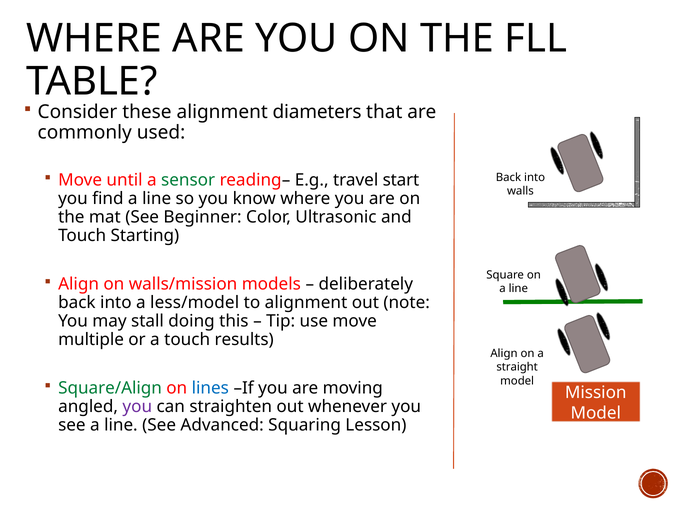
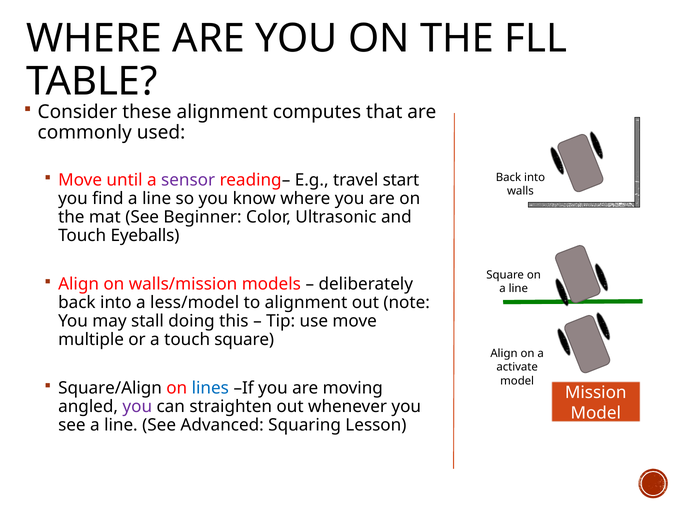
diameters: diameters -> computes
sensor colour: green -> purple
Starting: Starting -> Eyeballs
touch results: results -> square
straight: straight -> activate
Square/Align colour: green -> black
